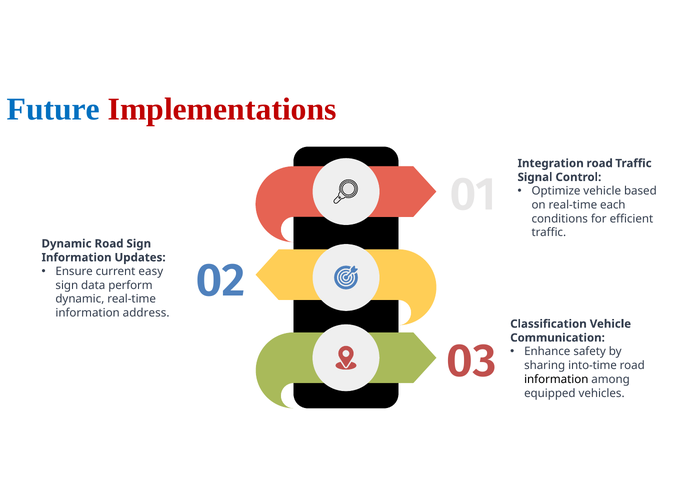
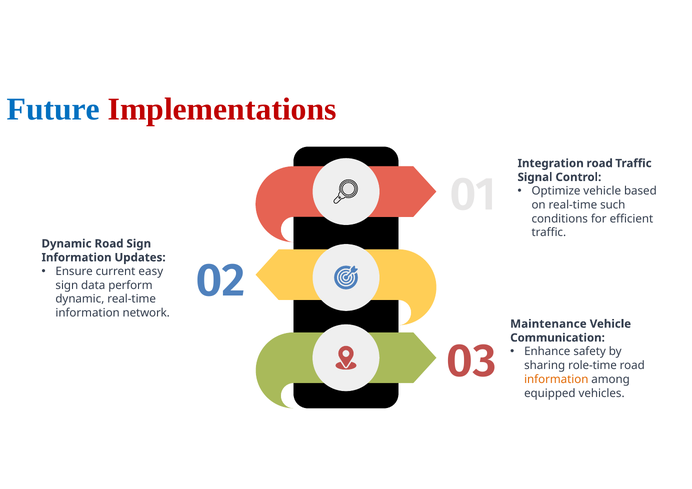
each: each -> such
address: address -> network
Classification: Classification -> Maintenance
into-time: into-time -> role-time
information at (556, 379) colour: black -> orange
